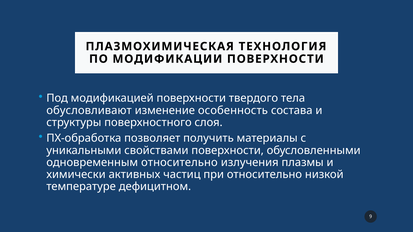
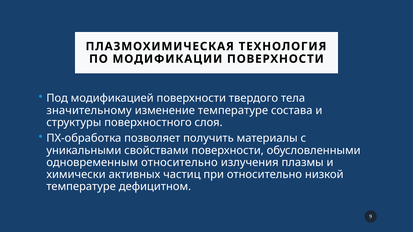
обусловливают: обусловливают -> значительному
изменение особенность: особенность -> температуре
